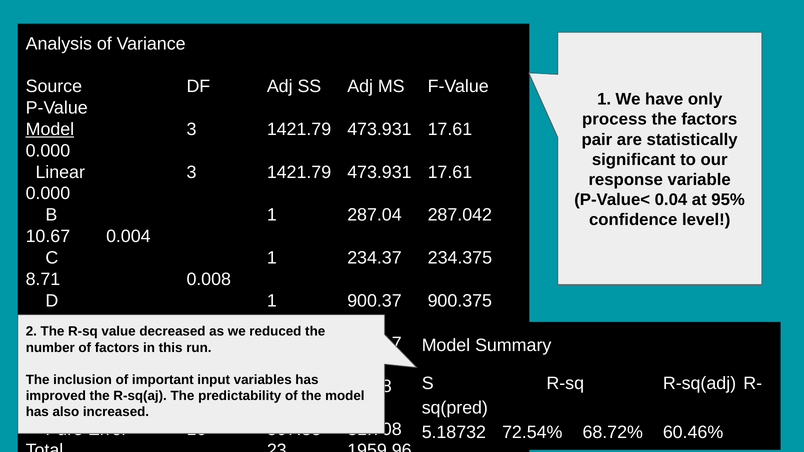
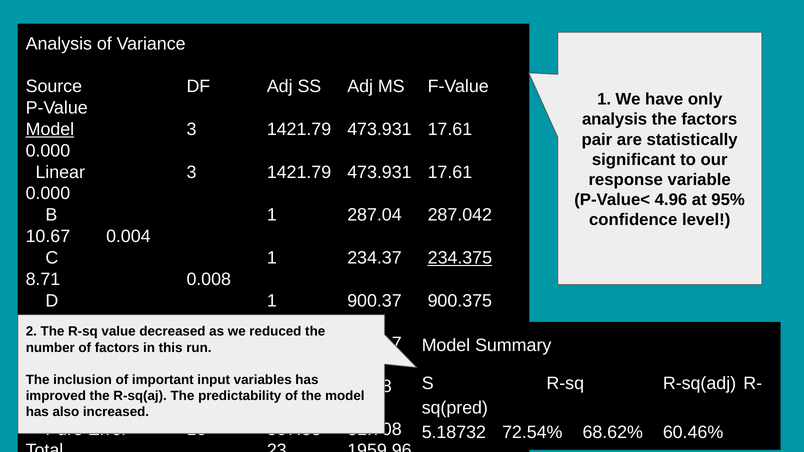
process at (614, 120): process -> analysis
0.04: 0.04 -> 4.96
234.375 underline: none -> present
68.72%: 68.72% -> 68.62%
